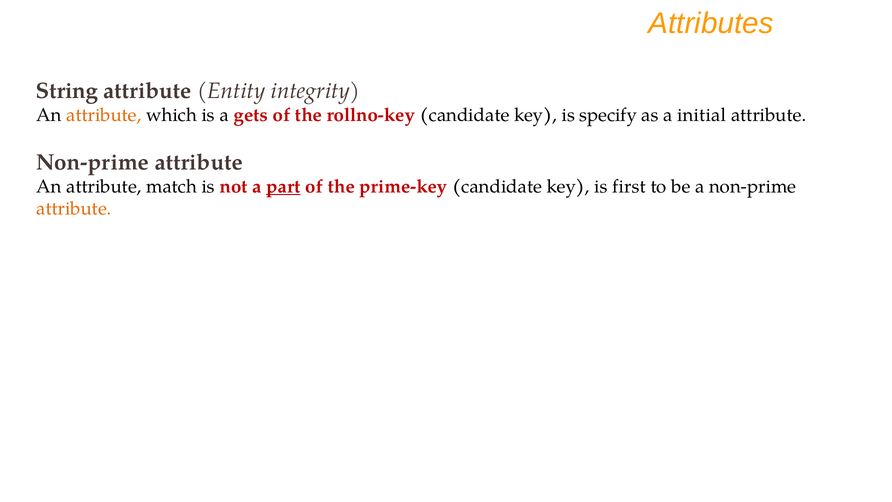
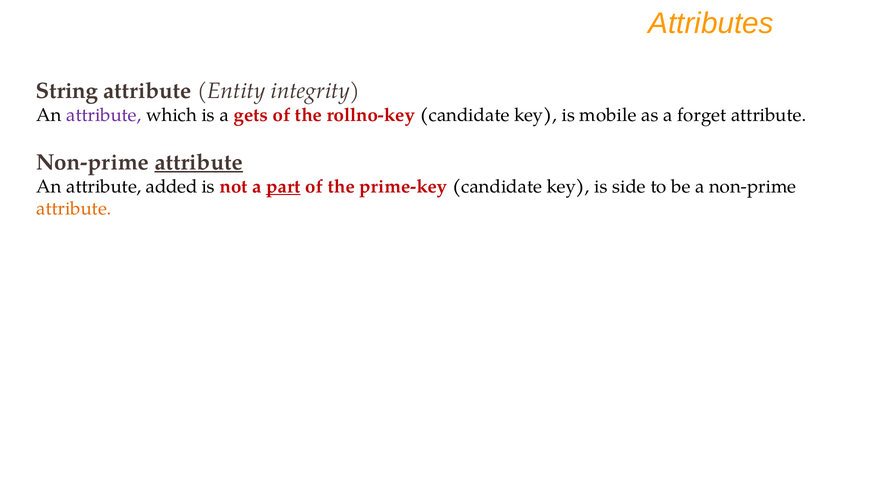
attribute at (104, 115) colour: orange -> purple
specify: specify -> mobile
initial: initial -> forget
attribute at (199, 162) underline: none -> present
match: match -> added
first: first -> side
